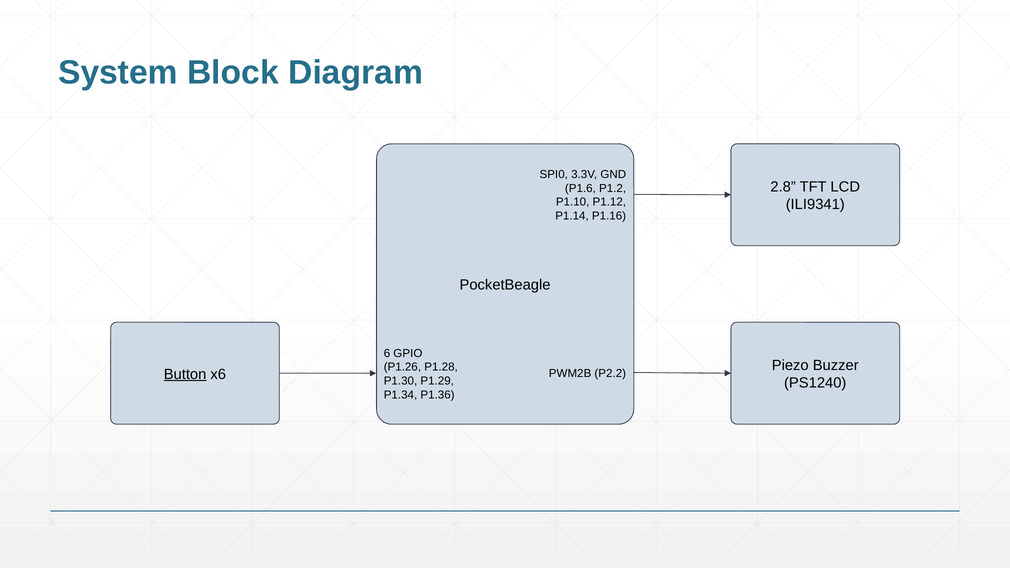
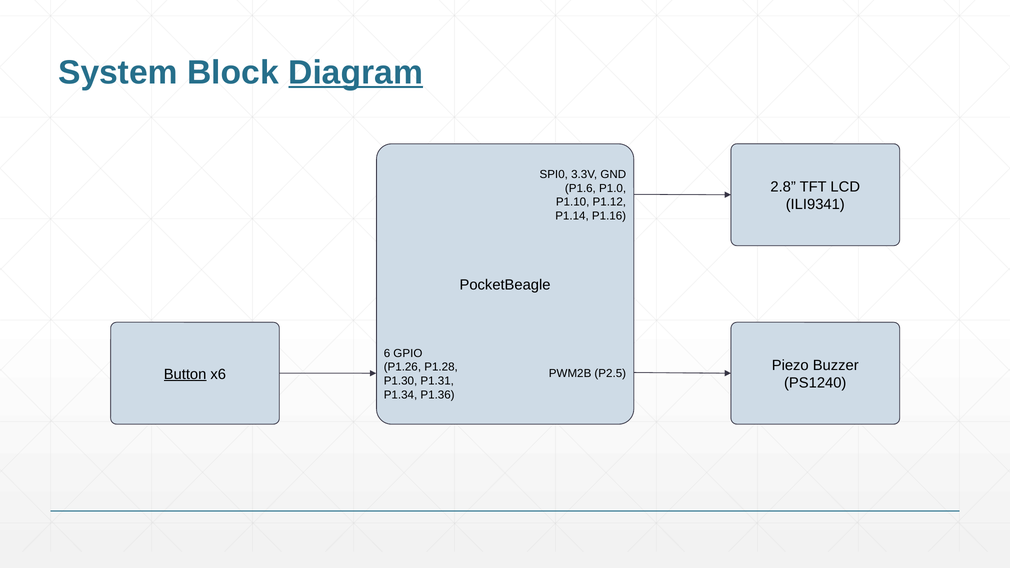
Diagram underline: none -> present
P1.2: P1.2 -> P1.0
P2.2: P2.2 -> P2.5
P1.29: P1.29 -> P1.31
